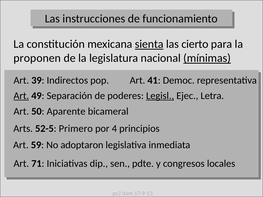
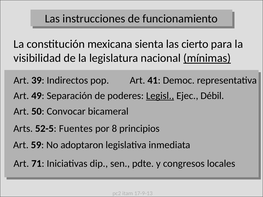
sienta underline: present -> none
proponen: proponen -> visibilidad
Art at (21, 96) underline: present -> none
Letra: Letra -> Débil
Aparente: Aparente -> Convocar
Primero: Primero -> Fuentes
4: 4 -> 8
